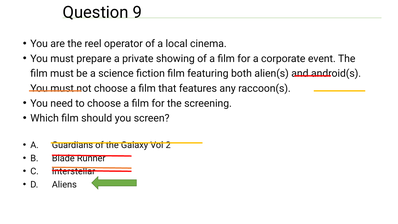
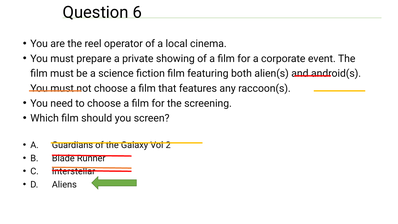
9: 9 -> 6
